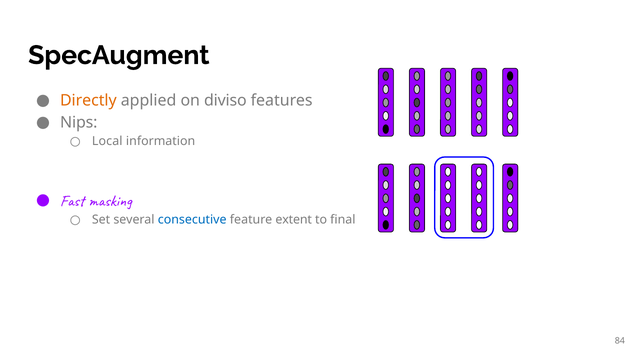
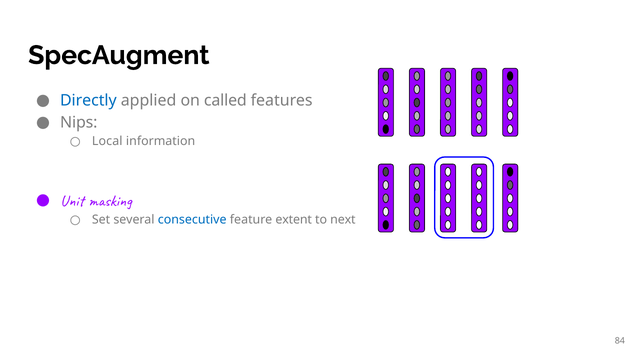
Directly colour: orange -> blue
diviso: diviso -> called
Fast: Fast -> Unit
final: final -> next
